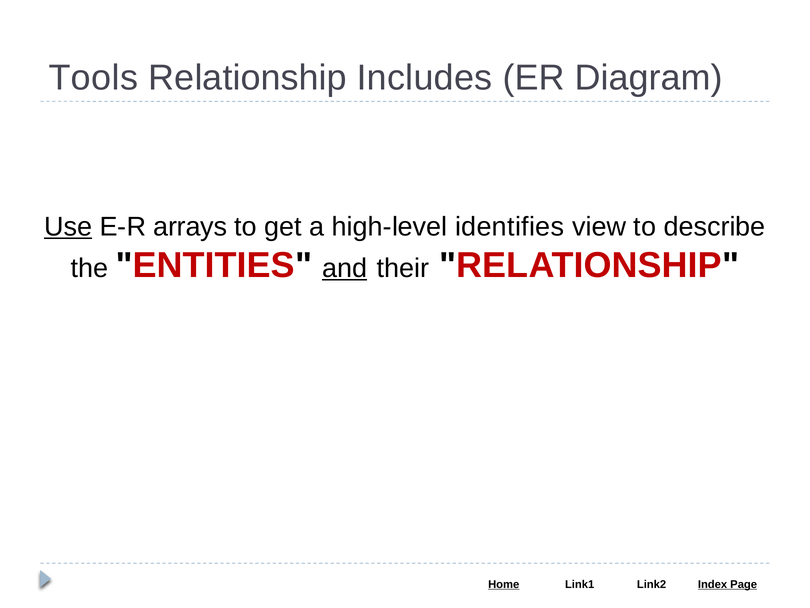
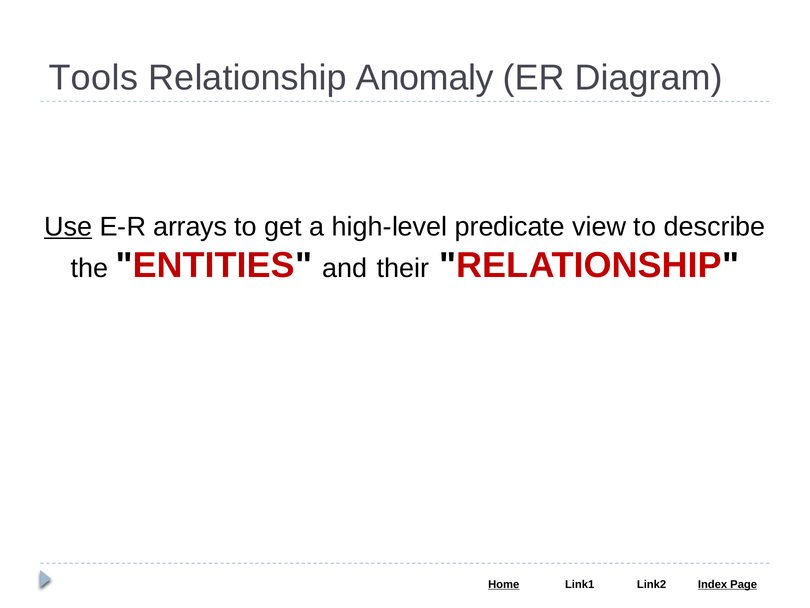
Includes: Includes -> Anomaly
identifies: identifies -> predicate
and underline: present -> none
